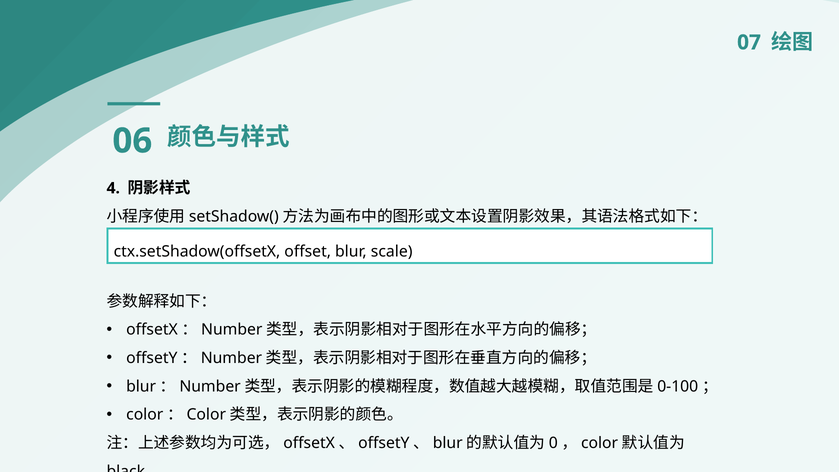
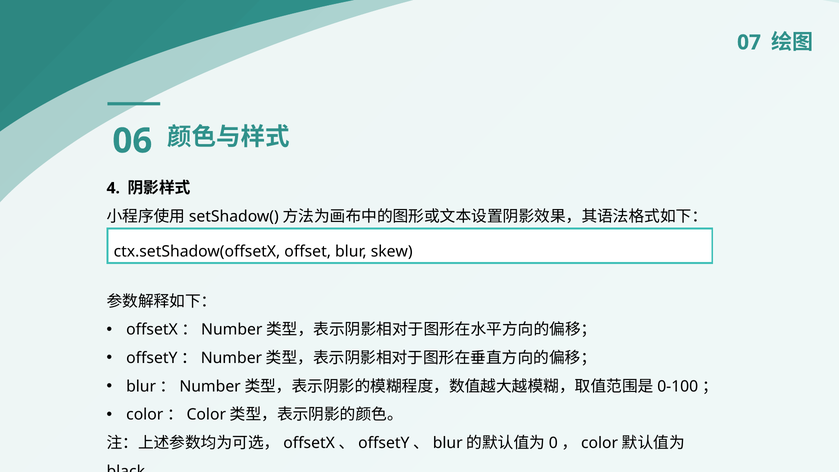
scale: scale -> skew
